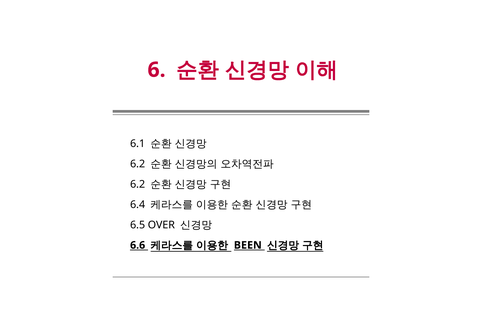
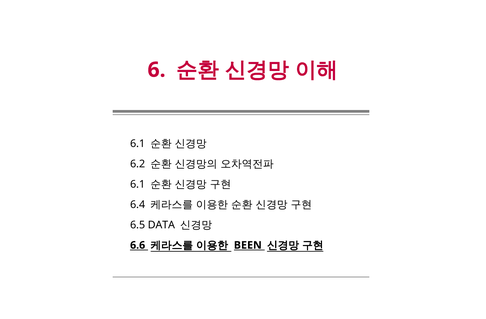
6.2 at (138, 184): 6.2 -> 6.1
OVER: OVER -> DATA
